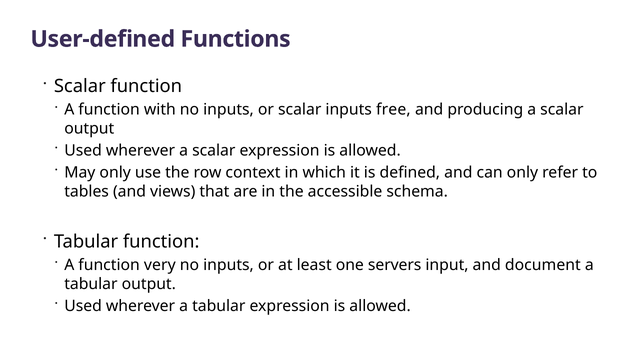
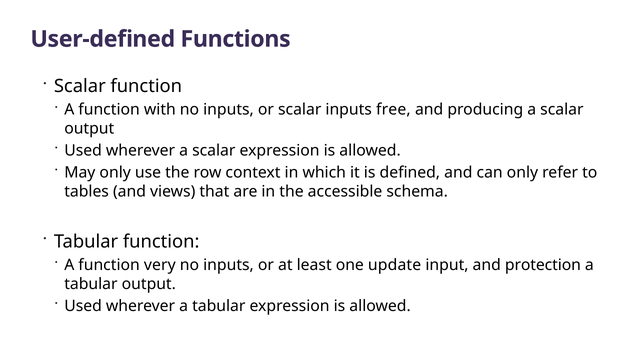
servers: servers -> update
document: document -> protection
